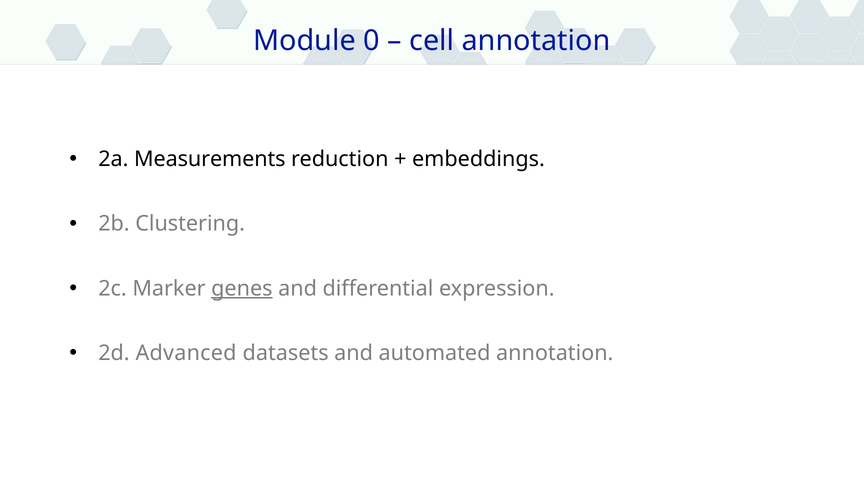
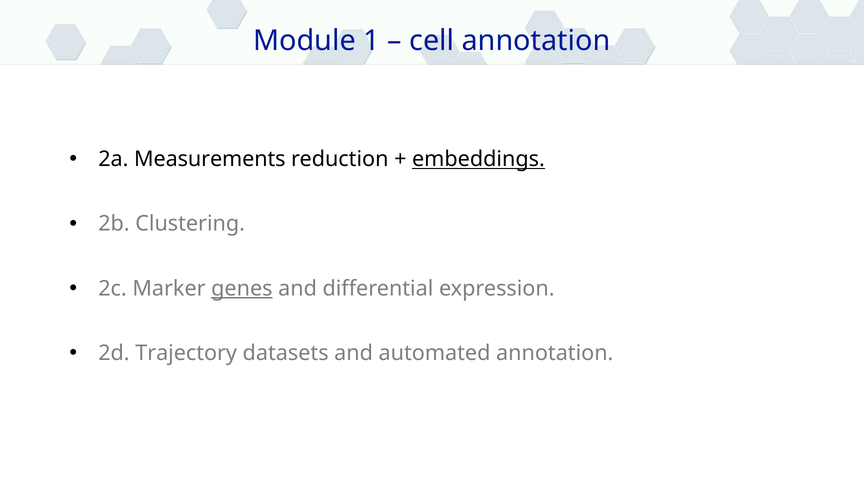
0: 0 -> 1
embeddings underline: none -> present
Advanced: Advanced -> Trajectory
